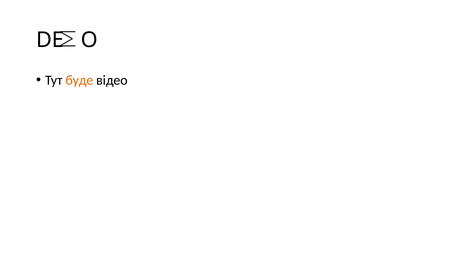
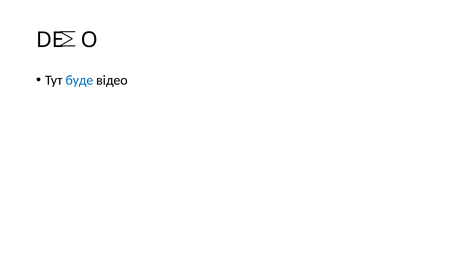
буде colour: orange -> blue
